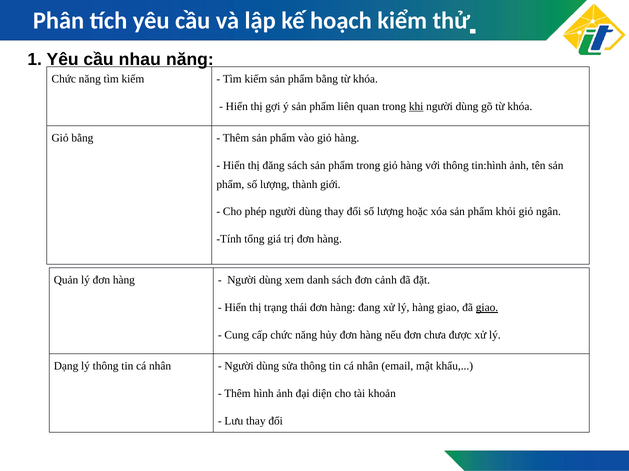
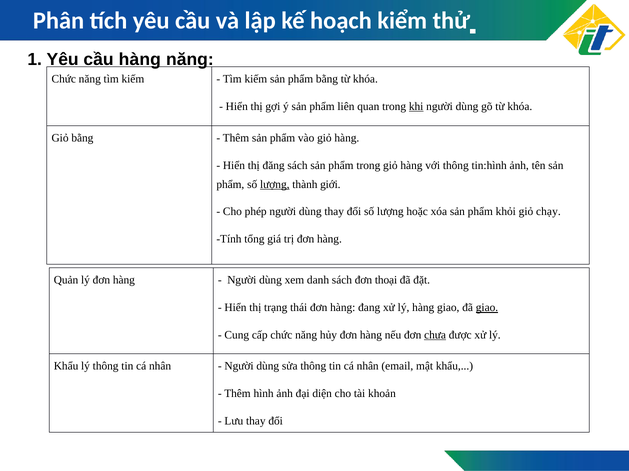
cầu nhau: nhau -> hàng
lượng at (275, 185) underline: none -> present
ngân: ngân -> chạy
cảnh: cảnh -> thoại
chưa underline: none -> present
Dạng at (66, 367): Dạng -> Khẩu
